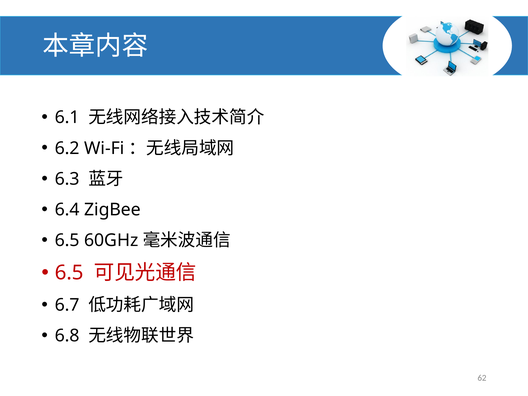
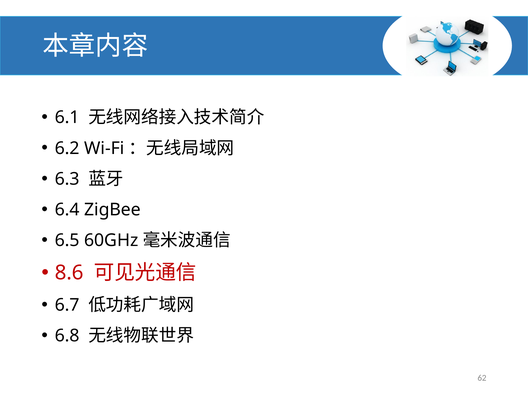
6.5 at (69, 273): 6.5 -> 8.6
